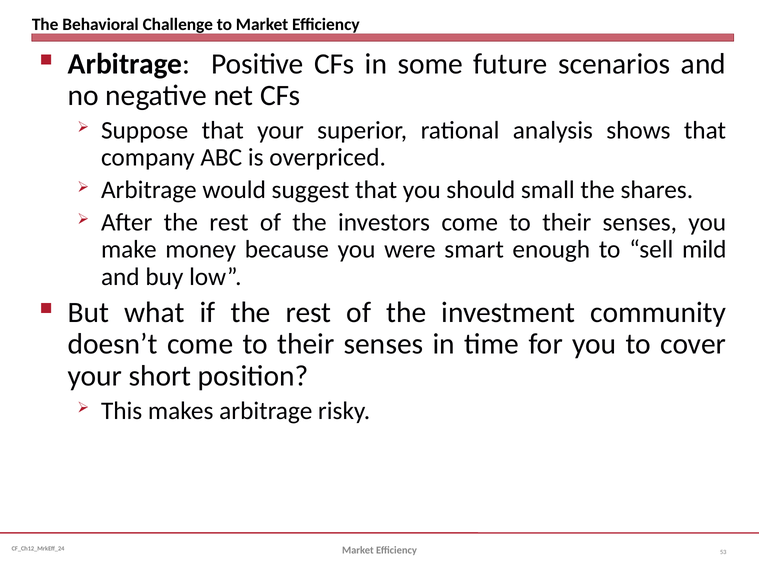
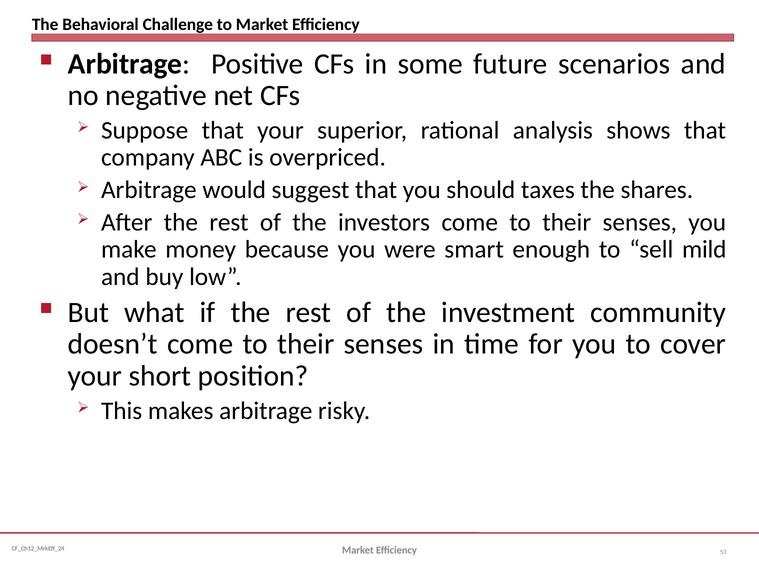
small: small -> taxes
